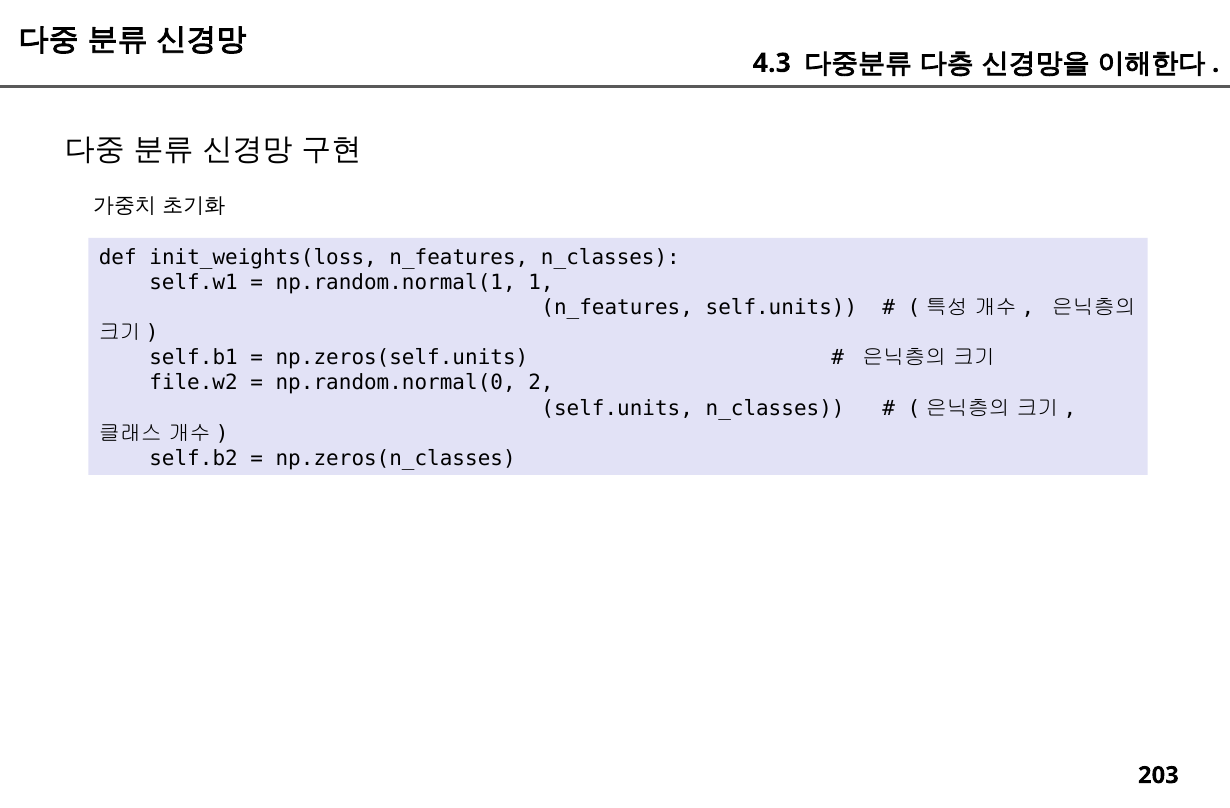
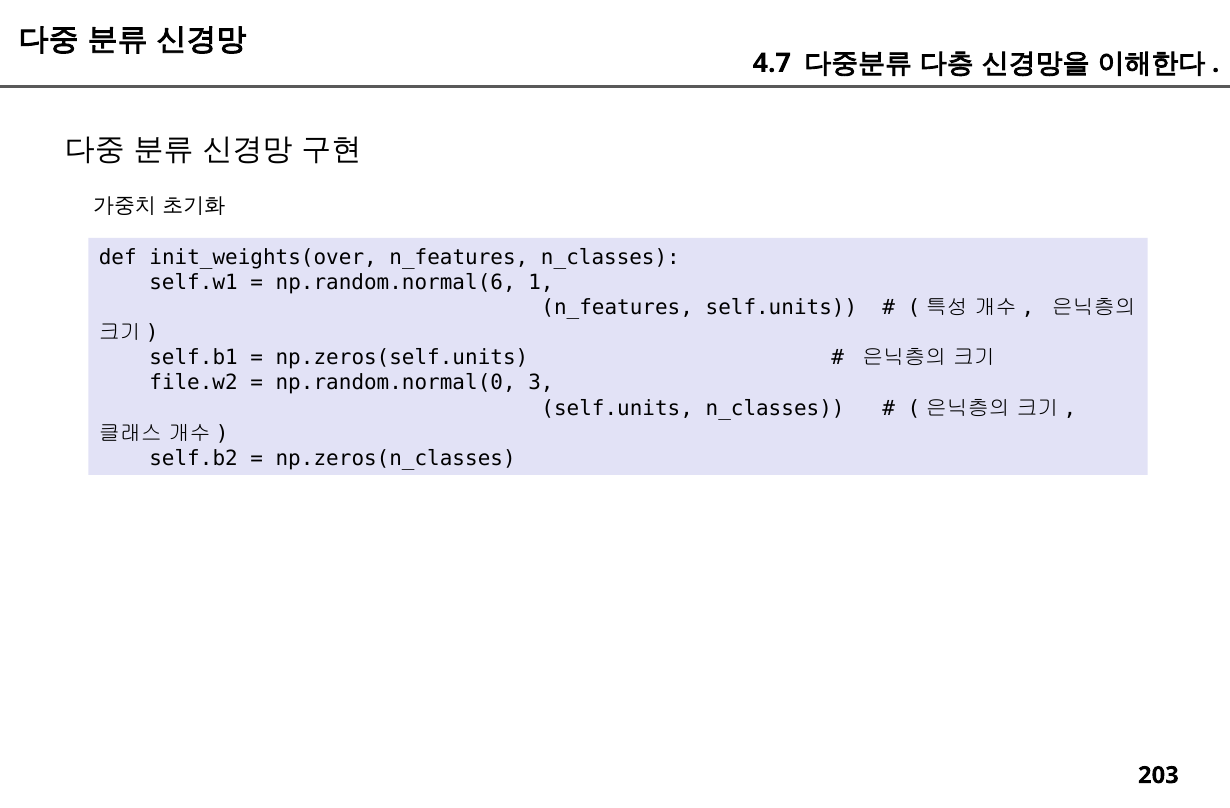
4.3: 4.3 -> 4.7
init_weights(loss: init_weights(loss -> init_weights(over
np.random.normal(1: np.random.normal(1 -> np.random.normal(6
2: 2 -> 3
